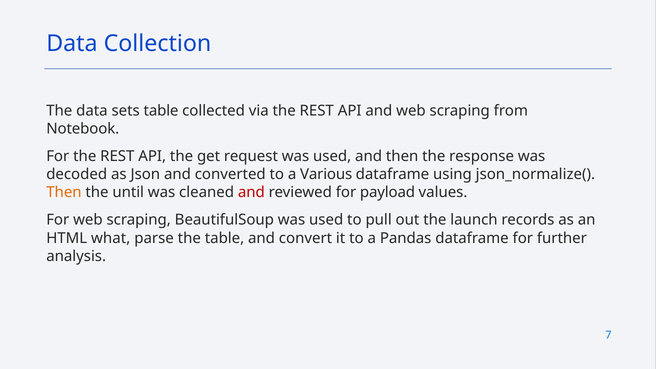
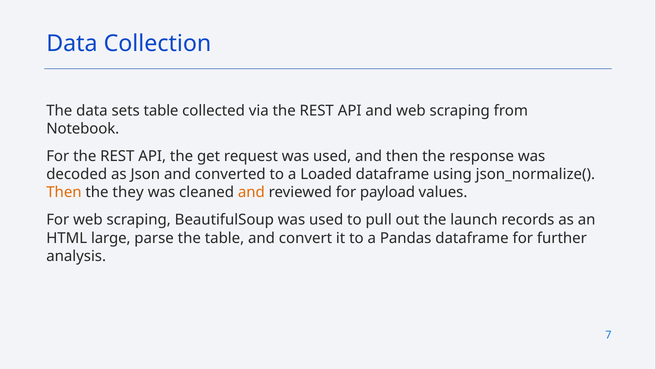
Various: Various -> Loaded
until: until -> they
and at (251, 192) colour: red -> orange
what: what -> large
